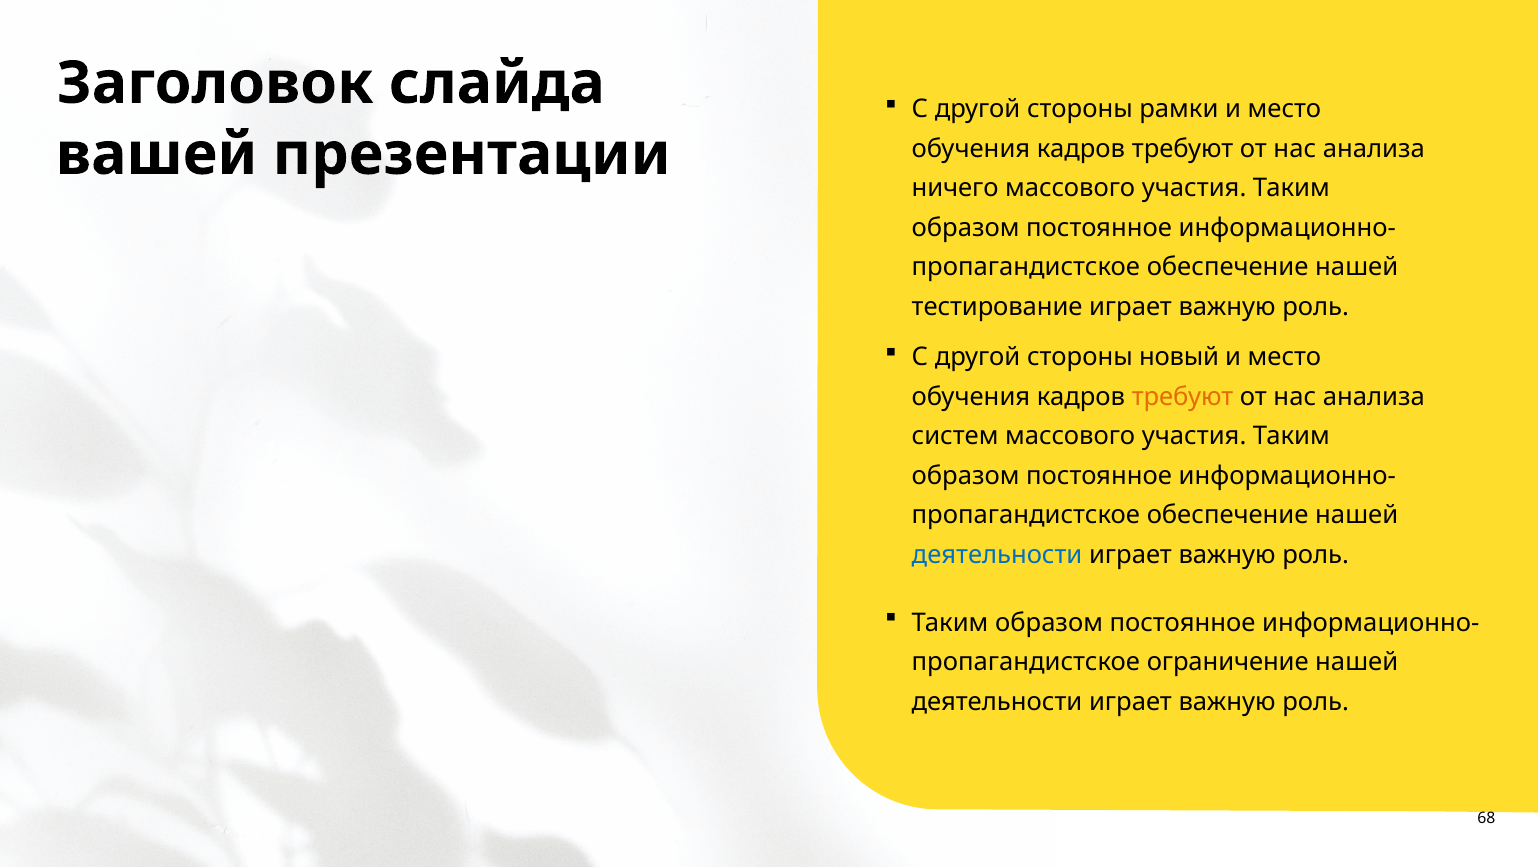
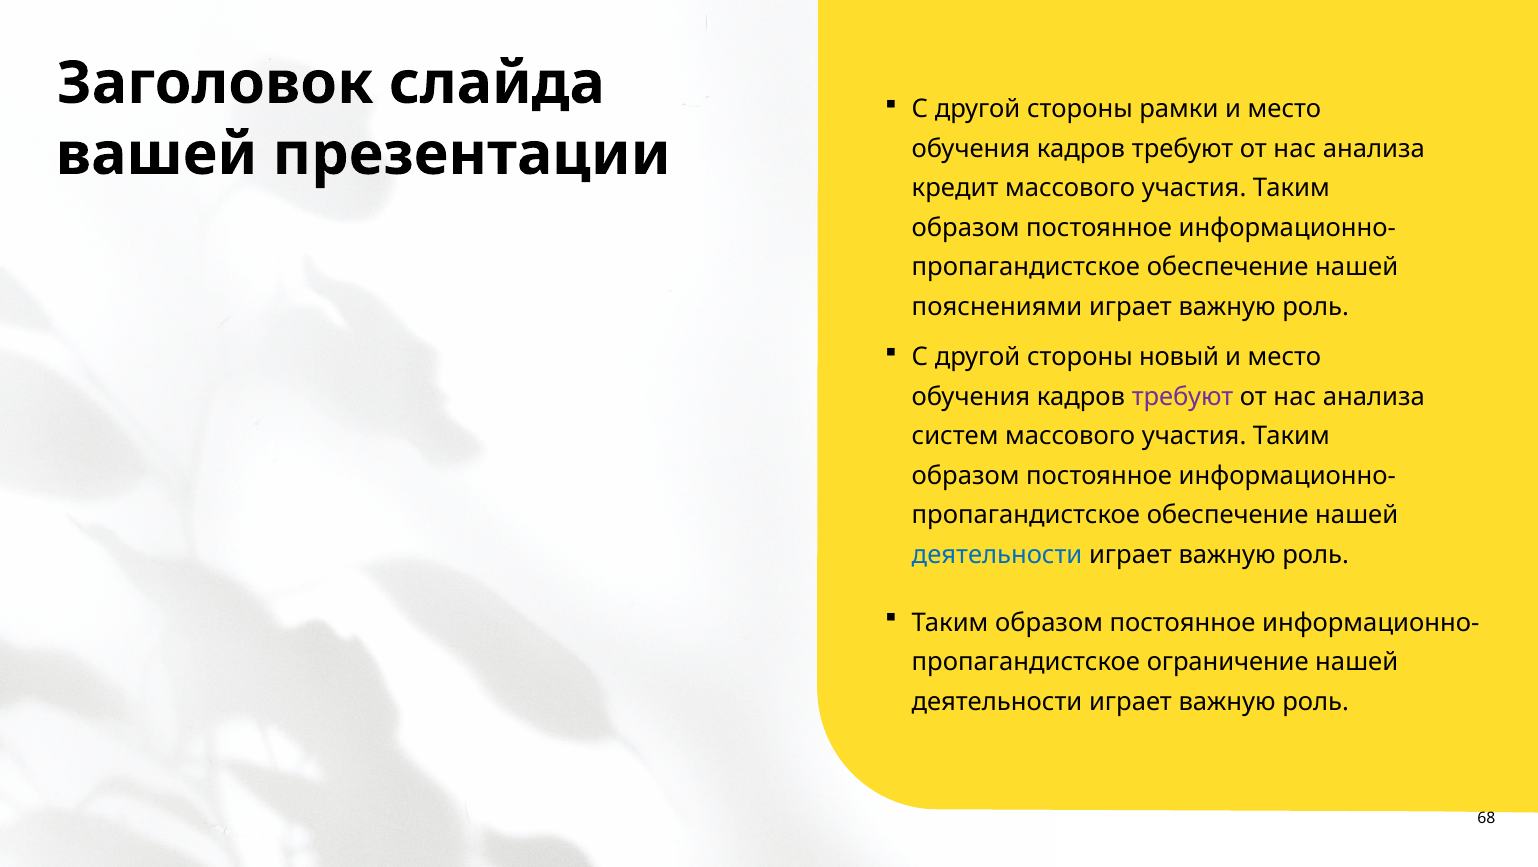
ничего: ничего -> кредит
тестирование: тестирование -> пояснениями
требуют at (1183, 397) colour: orange -> purple
